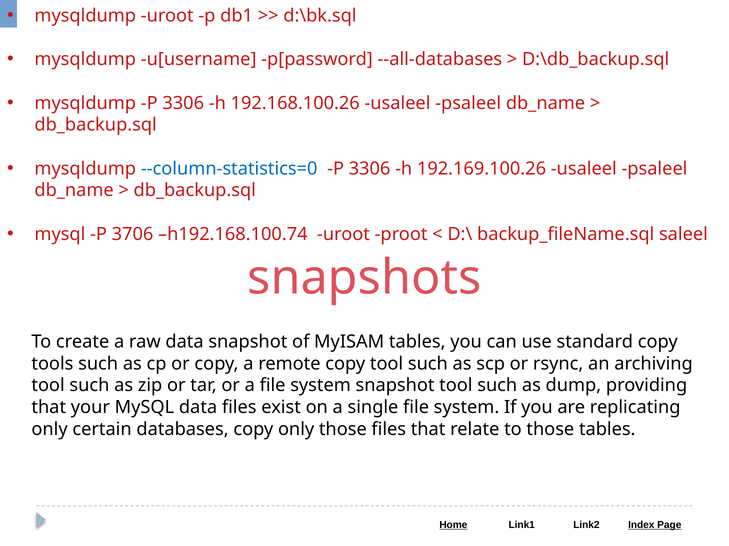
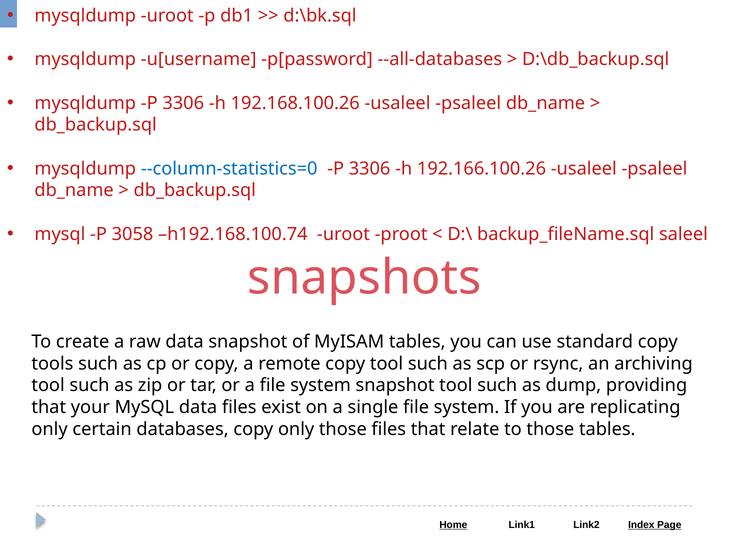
192.169.100.26: 192.169.100.26 -> 192.166.100.26
3706: 3706 -> 3058
